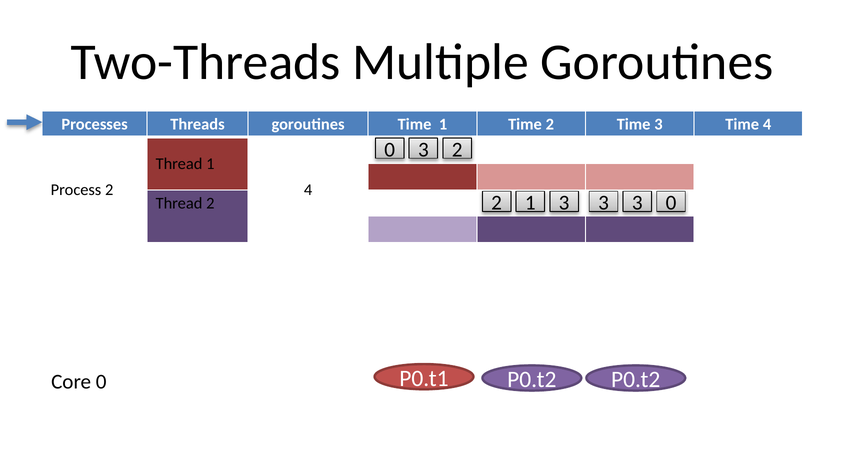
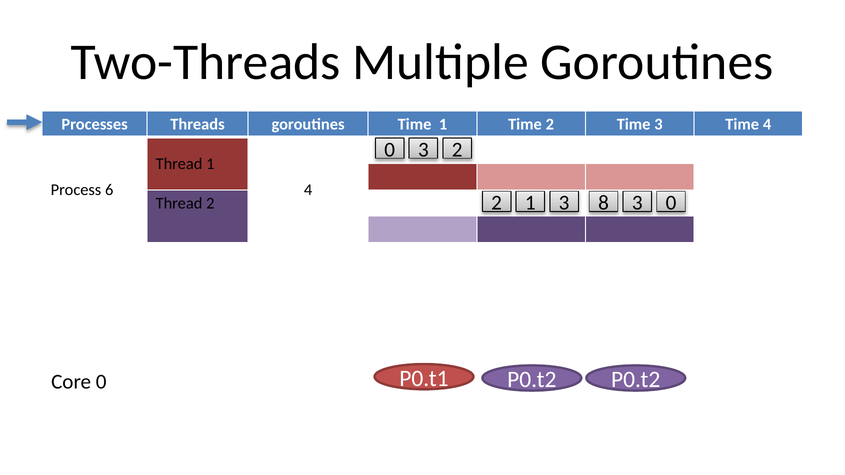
Process 2: 2 -> 6
1 3 3: 3 -> 8
